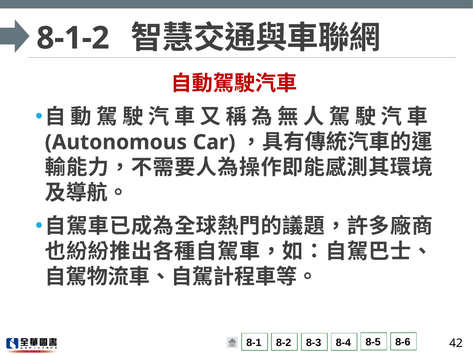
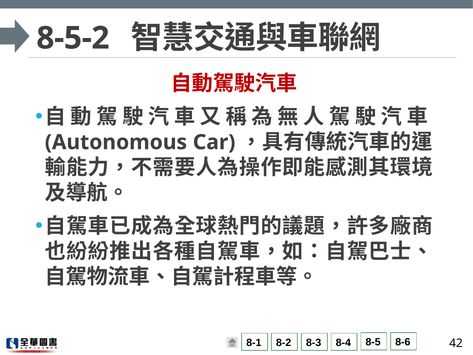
8-1-2: 8-1-2 -> 8-5-2
